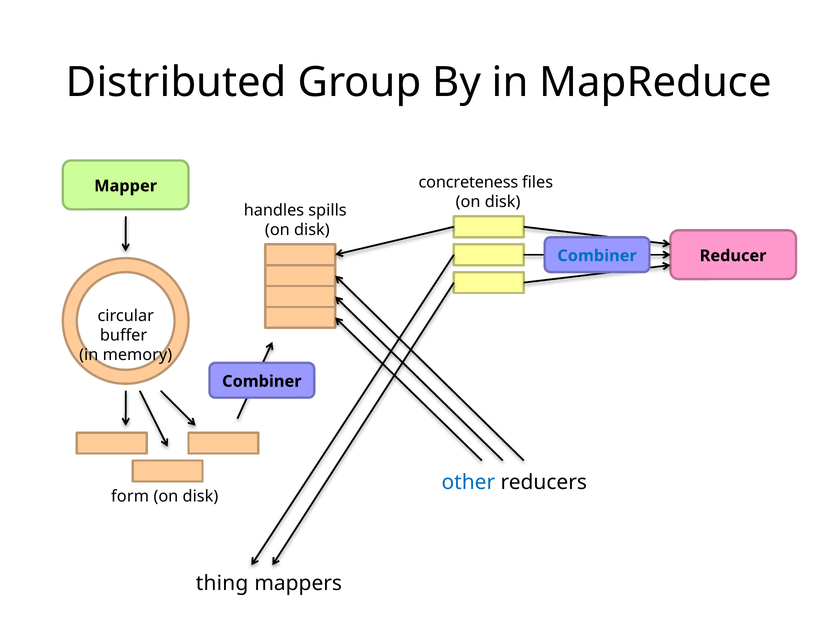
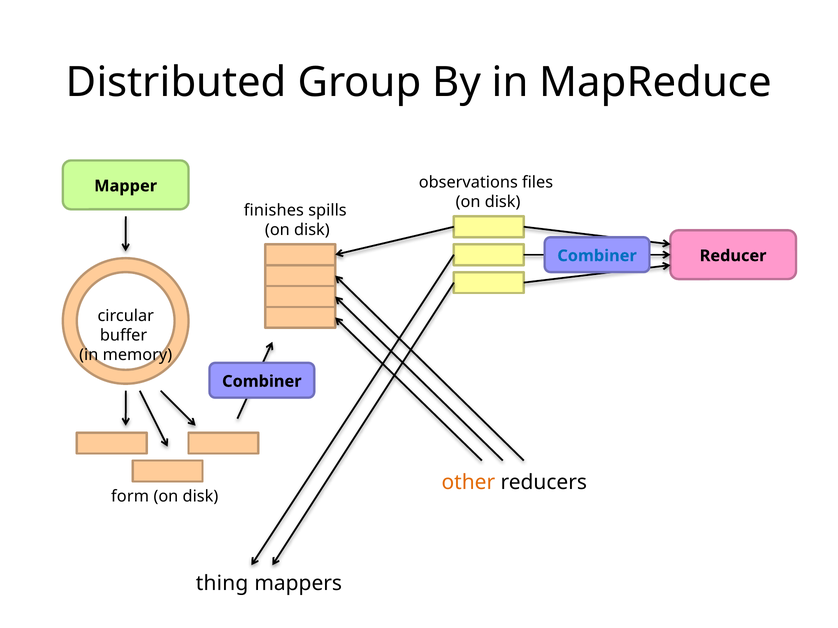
concreteness: concreteness -> observations
handles: handles -> finishes
other colour: blue -> orange
